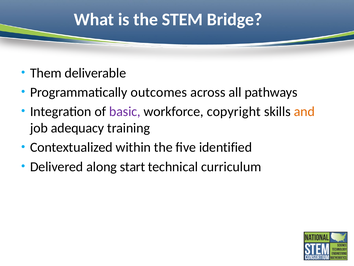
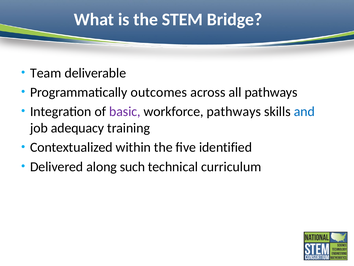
Them: Them -> Team
workforce copyright: copyright -> pathways
and colour: orange -> blue
start: start -> such
